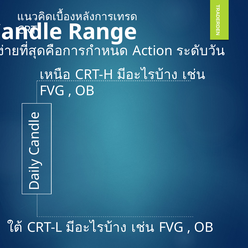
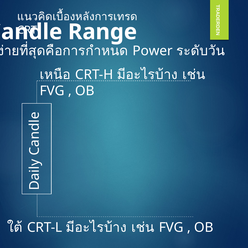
Action: Action -> Power
